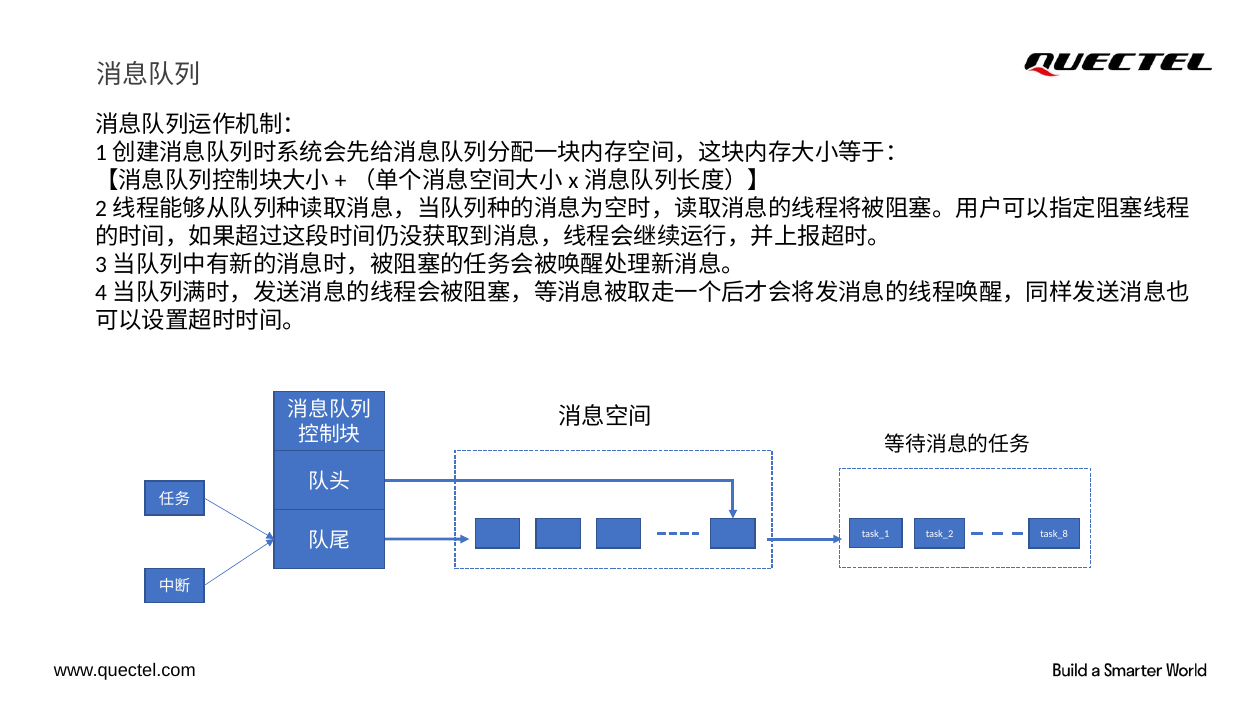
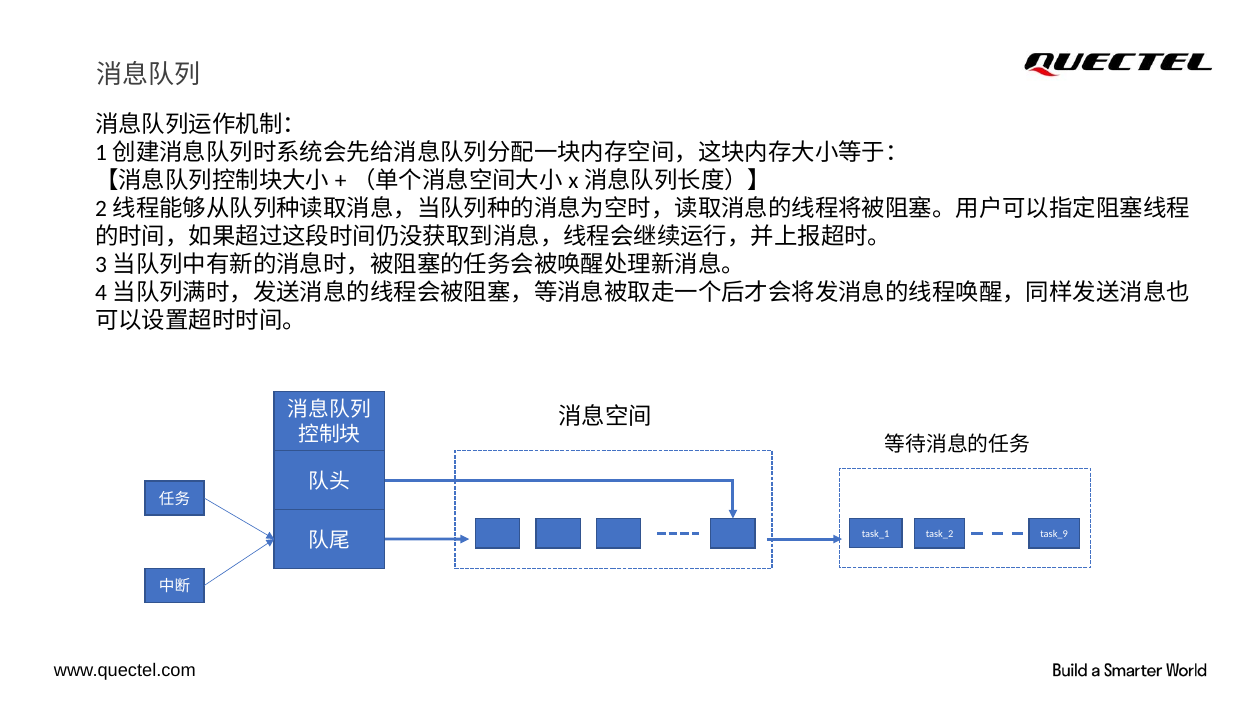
task_8: task_8 -> task_9
